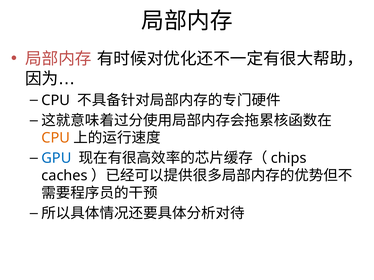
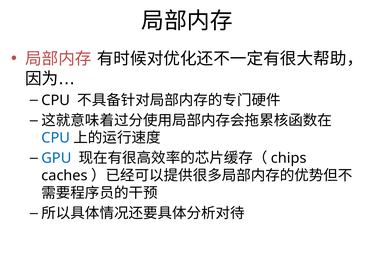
CPU at (56, 138) colour: orange -> blue
